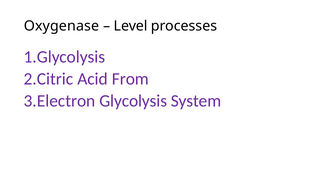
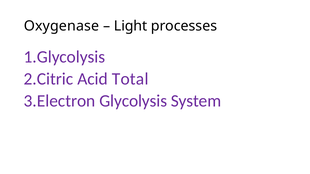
Level: Level -> Light
From: From -> Total
